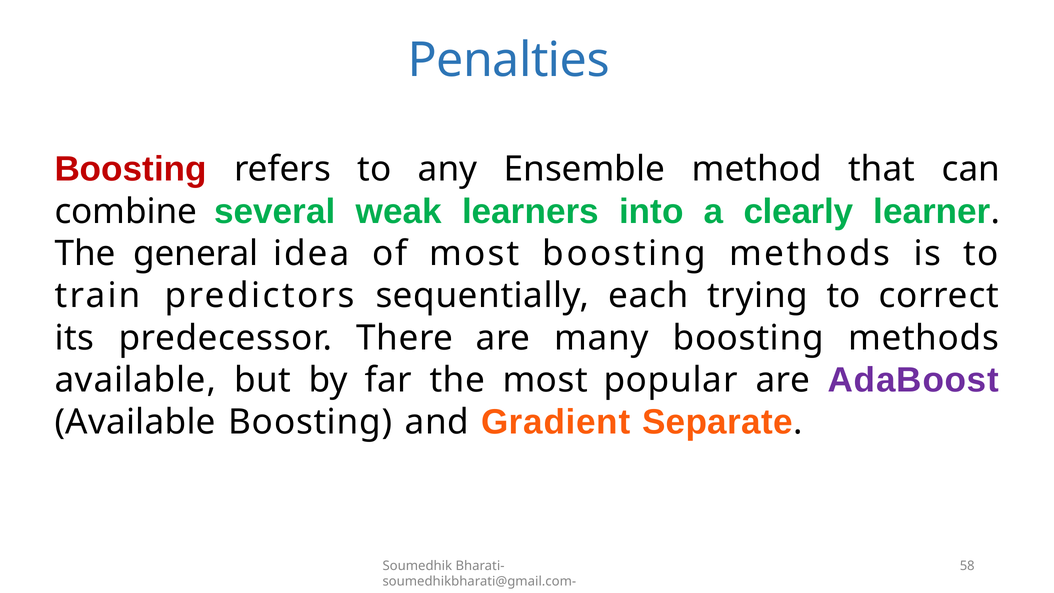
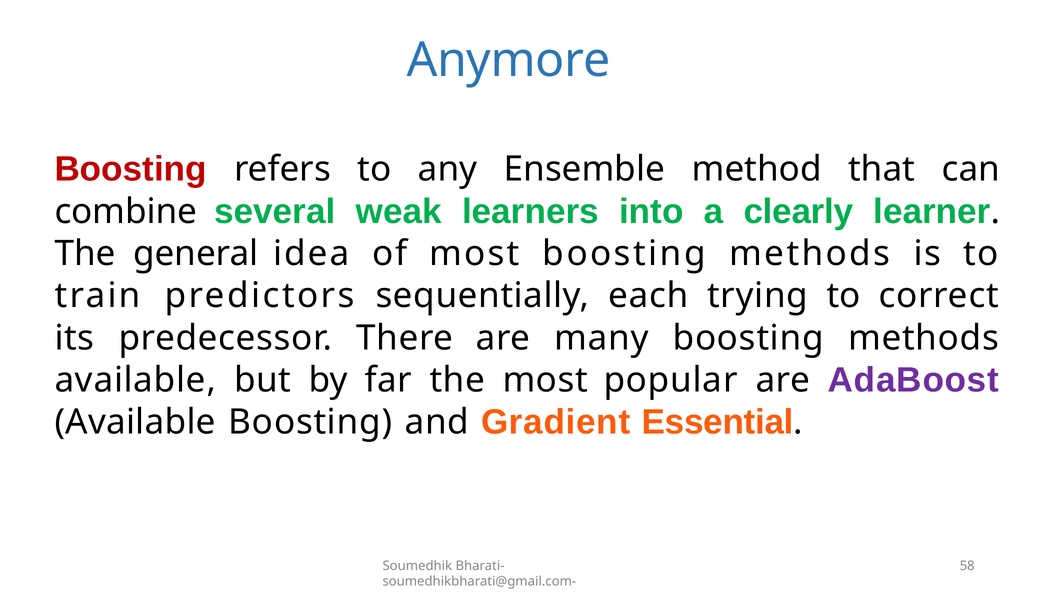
Penalties: Penalties -> Anymore
Separate: Separate -> Essential
